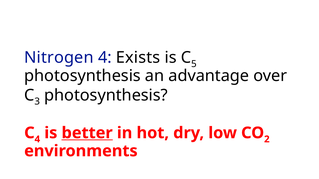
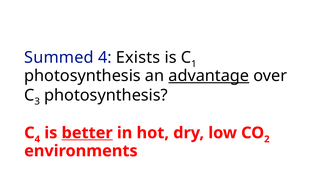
Nitrogen: Nitrogen -> Summed
5: 5 -> 1
advantage underline: none -> present
